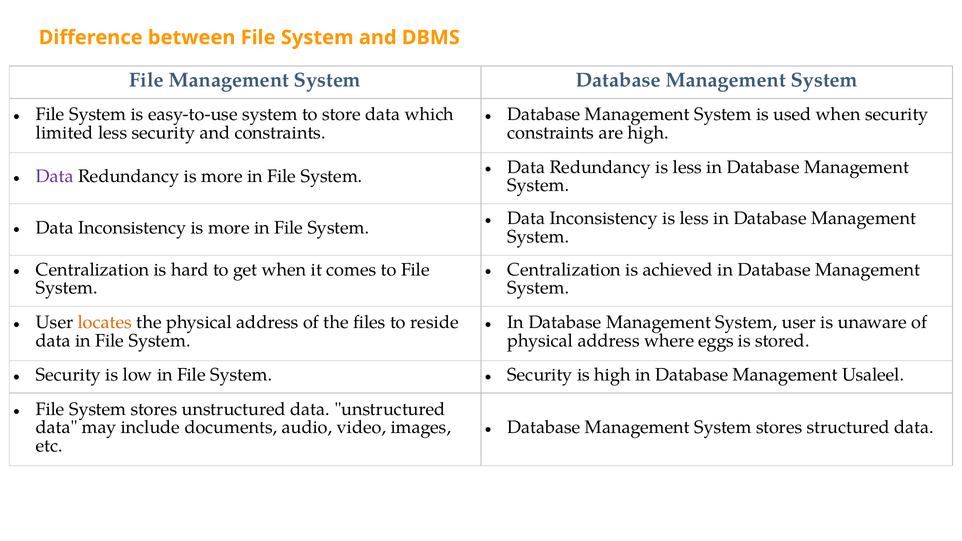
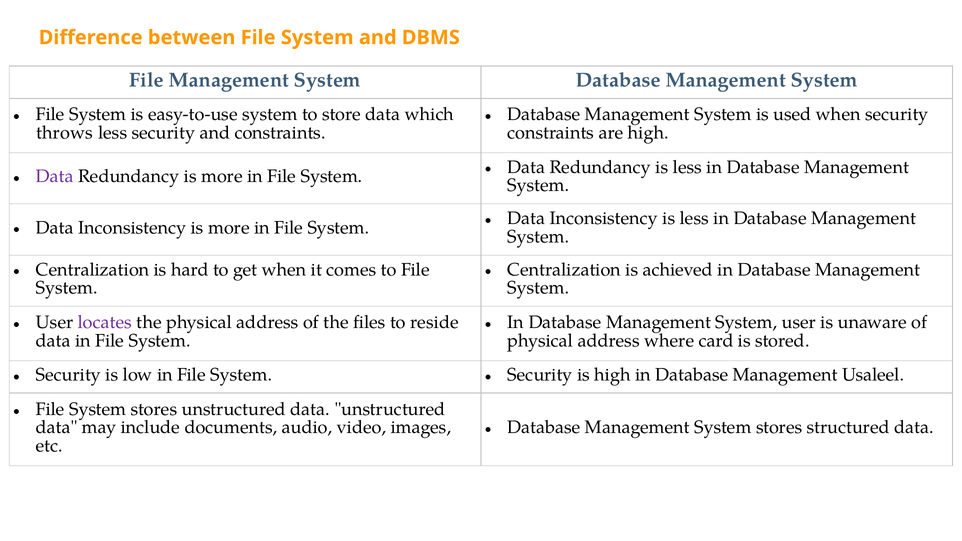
limited: limited -> throws
locates colour: orange -> purple
eggs: eggs -> card
